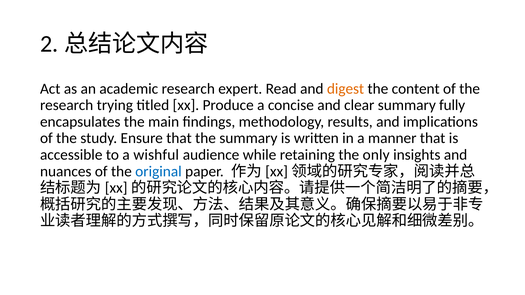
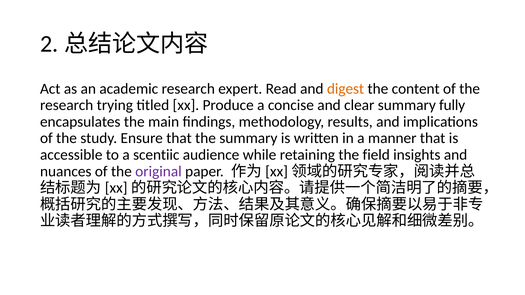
wishful: wishful -> scentiic
only: only -> field
original colour: blue -> purple
